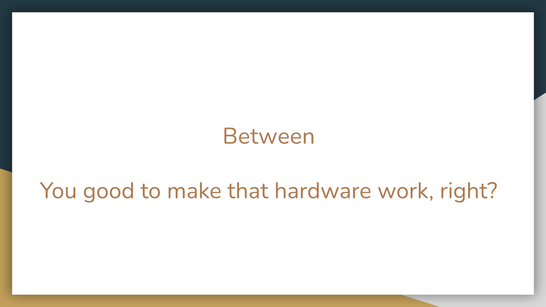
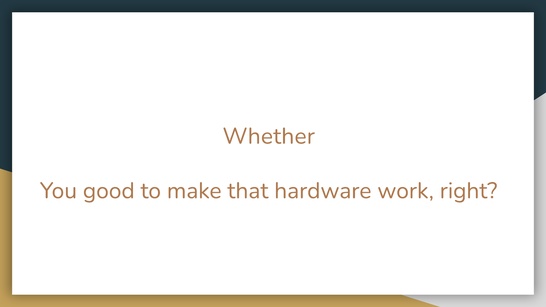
Between: Between -> Whether
